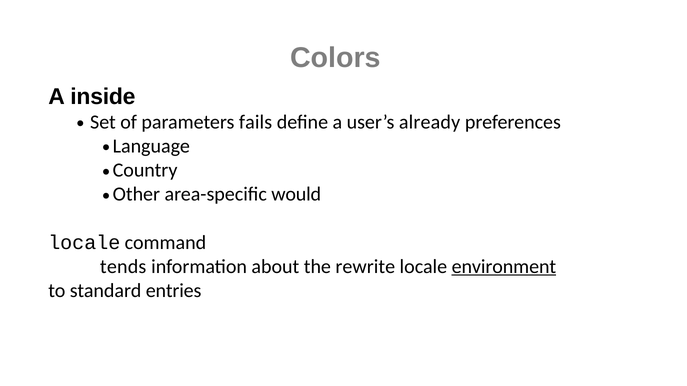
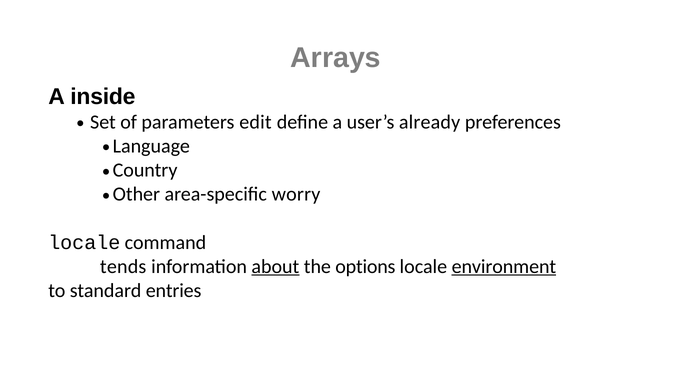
Colors: Colors -> Arrays
fails: fails -> edit
would: would -> worry
about underline: none -> present
rewrite: rewrite -> options
